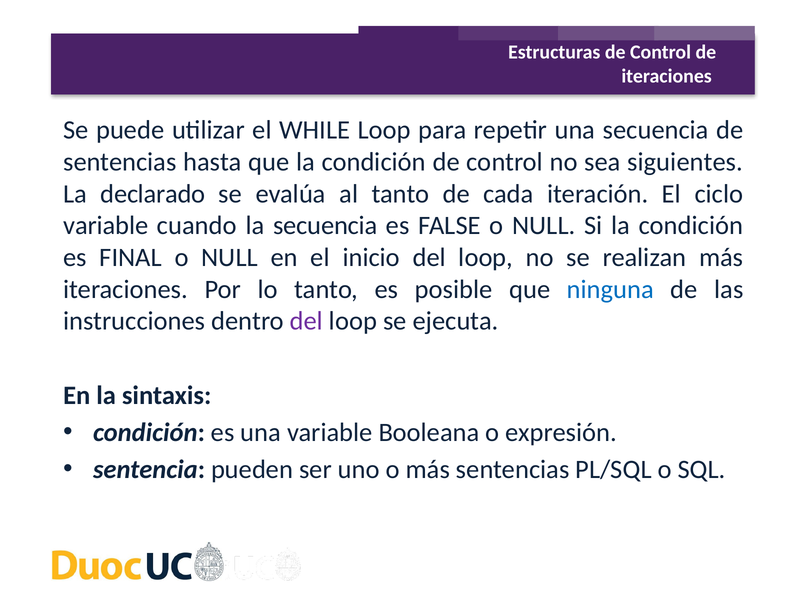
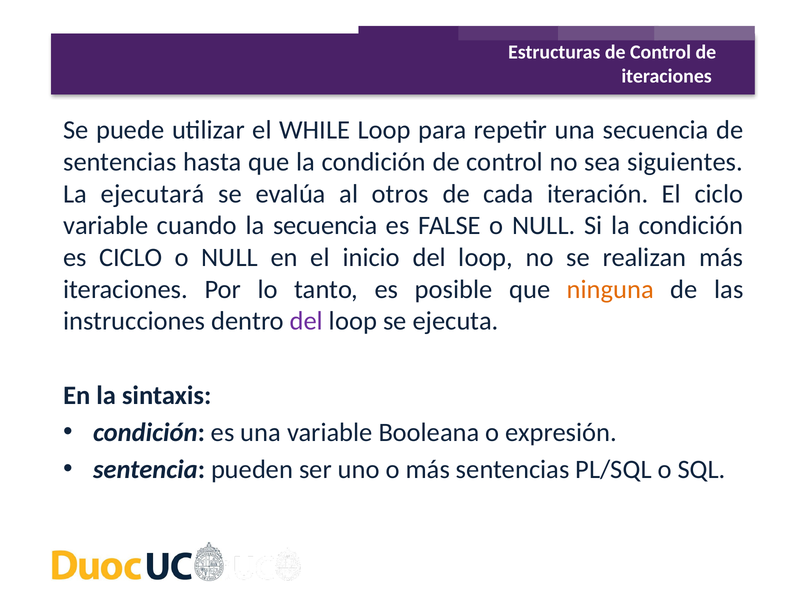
declarado: declarado -> ejecutará
al tanto: tanto -> otros
es FINAL: FINAL -> CICLO
ninguna colour: blue -> orange
